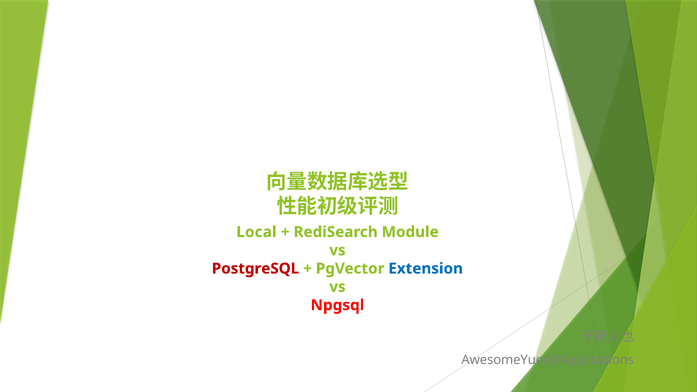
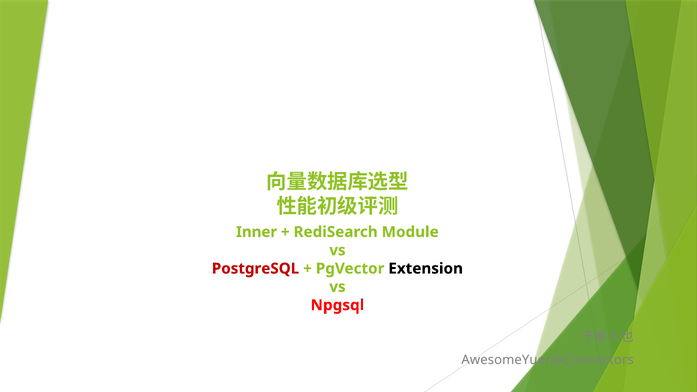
Local: Local -> Inner
Extension colour: blue -> black
AwesomeYuer@Applications: AwesomeYuer@Applications -> AwesomeYuer@Connectors
